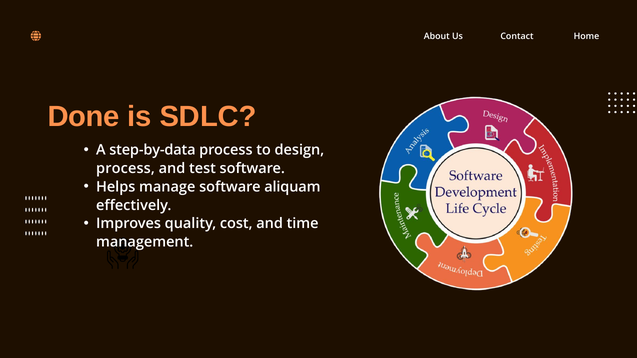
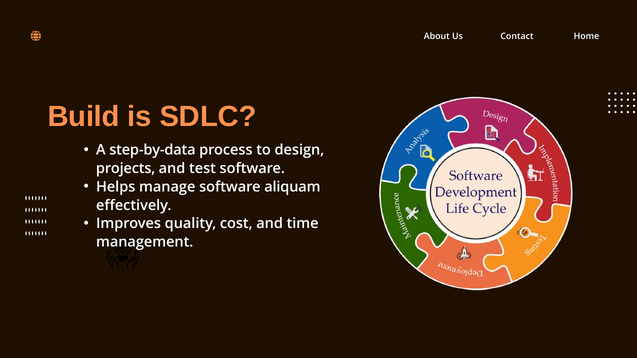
Done: Done -> Build
process at (125, 169): process -> projects
